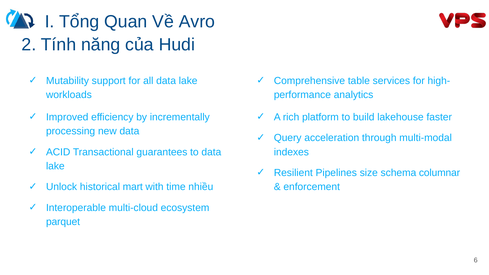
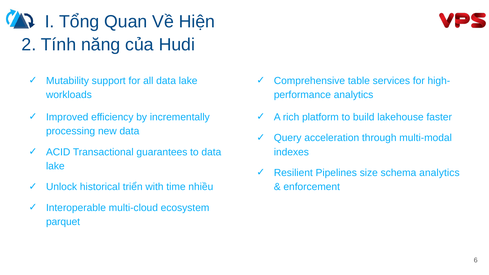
Avro: Avro -> Hiện
schema columnar: columnar -> analytics
mart: mart -> triển
